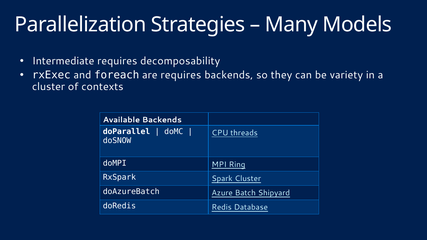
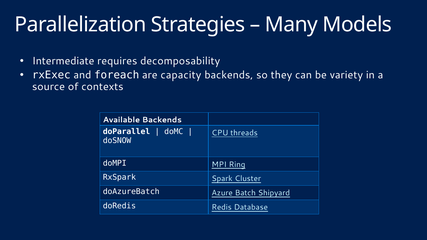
are requires: requires -> capacity
cluster at (49, 87): cluster -> source
